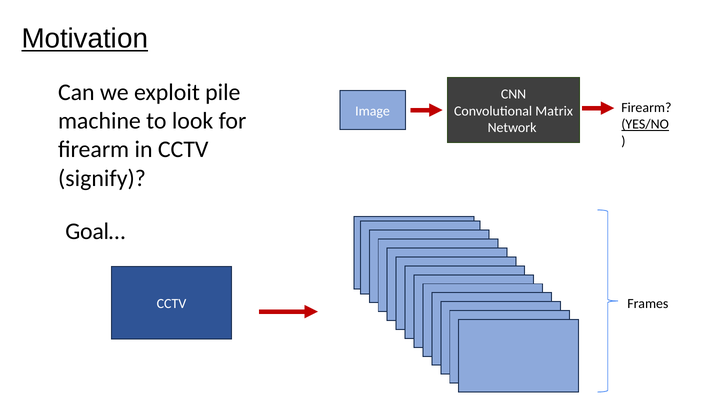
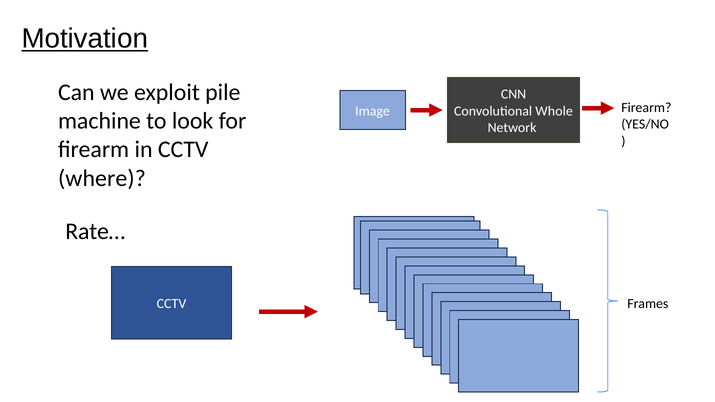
Matrix: Matrix -> Whole
YES/NO underline: present -> none
signify: signify -> where
Goal…: Goal… -> Rate…
